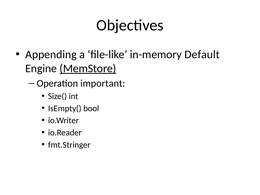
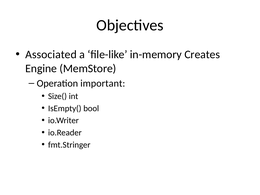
Appending: Appending -> Associated
Default: Default -> Creates
MemStore underline: present -> none
